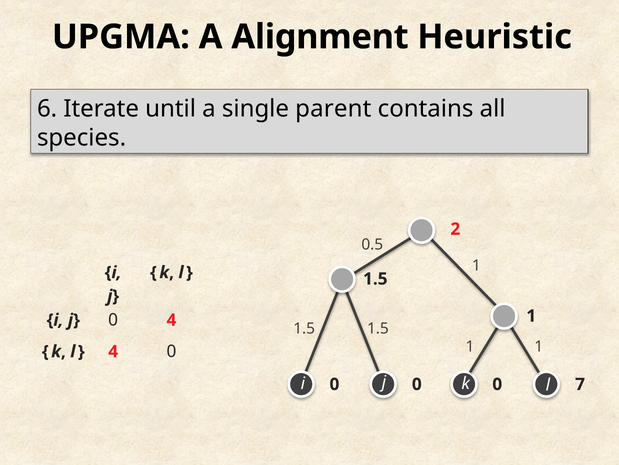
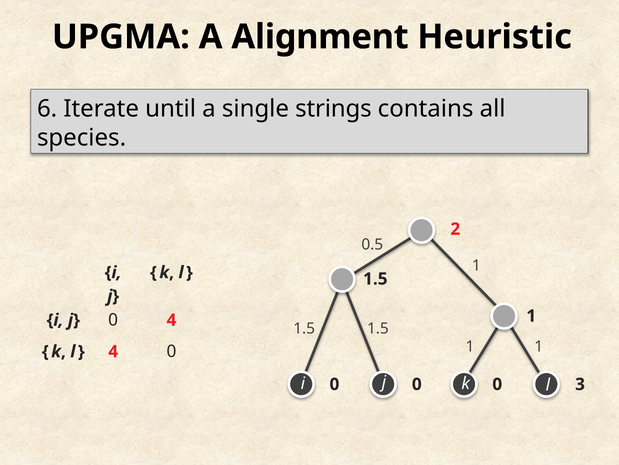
parent: parent -> strings
7: 7 -> 3
